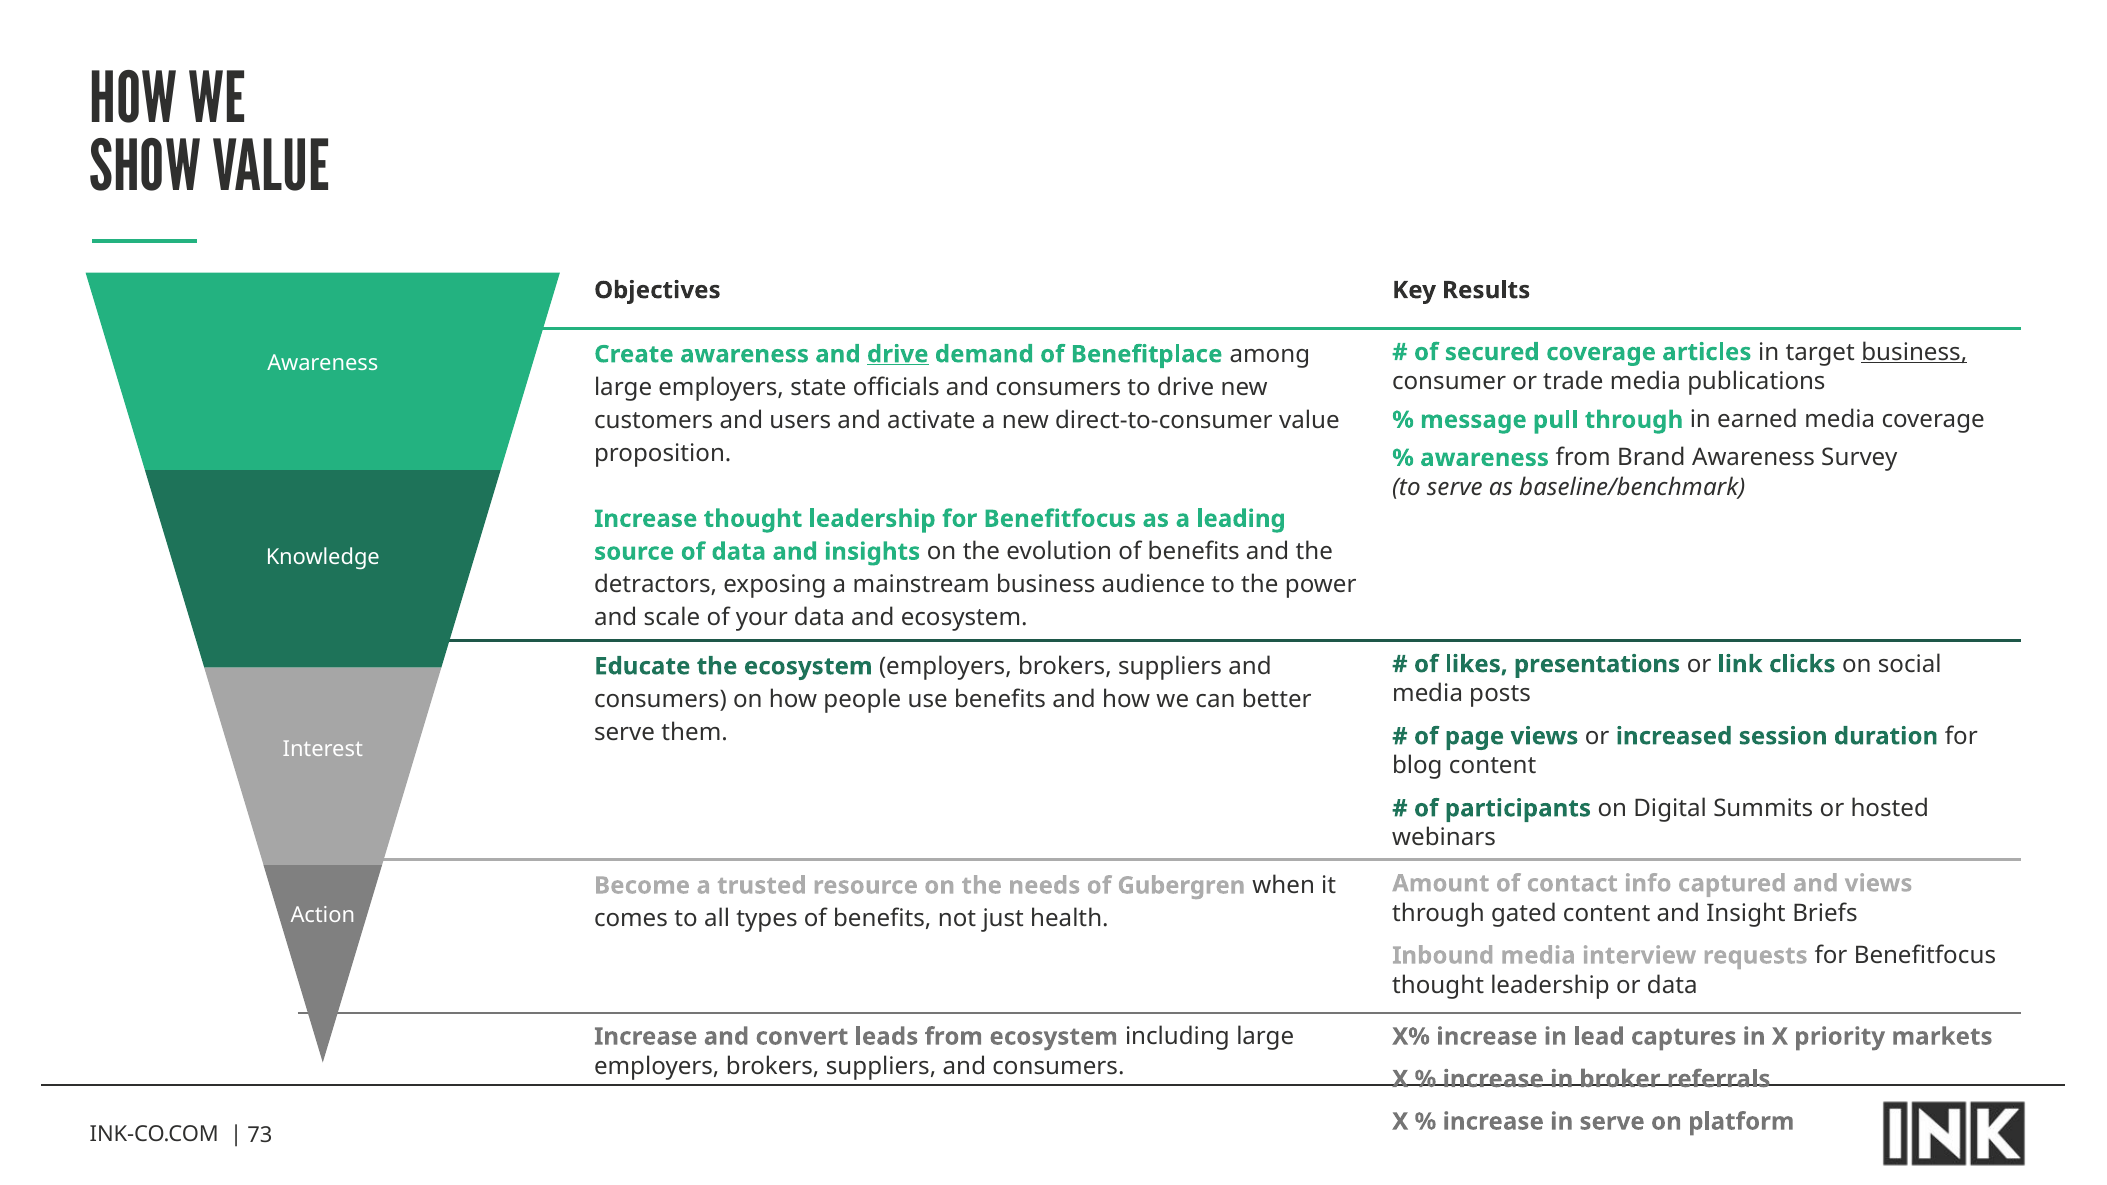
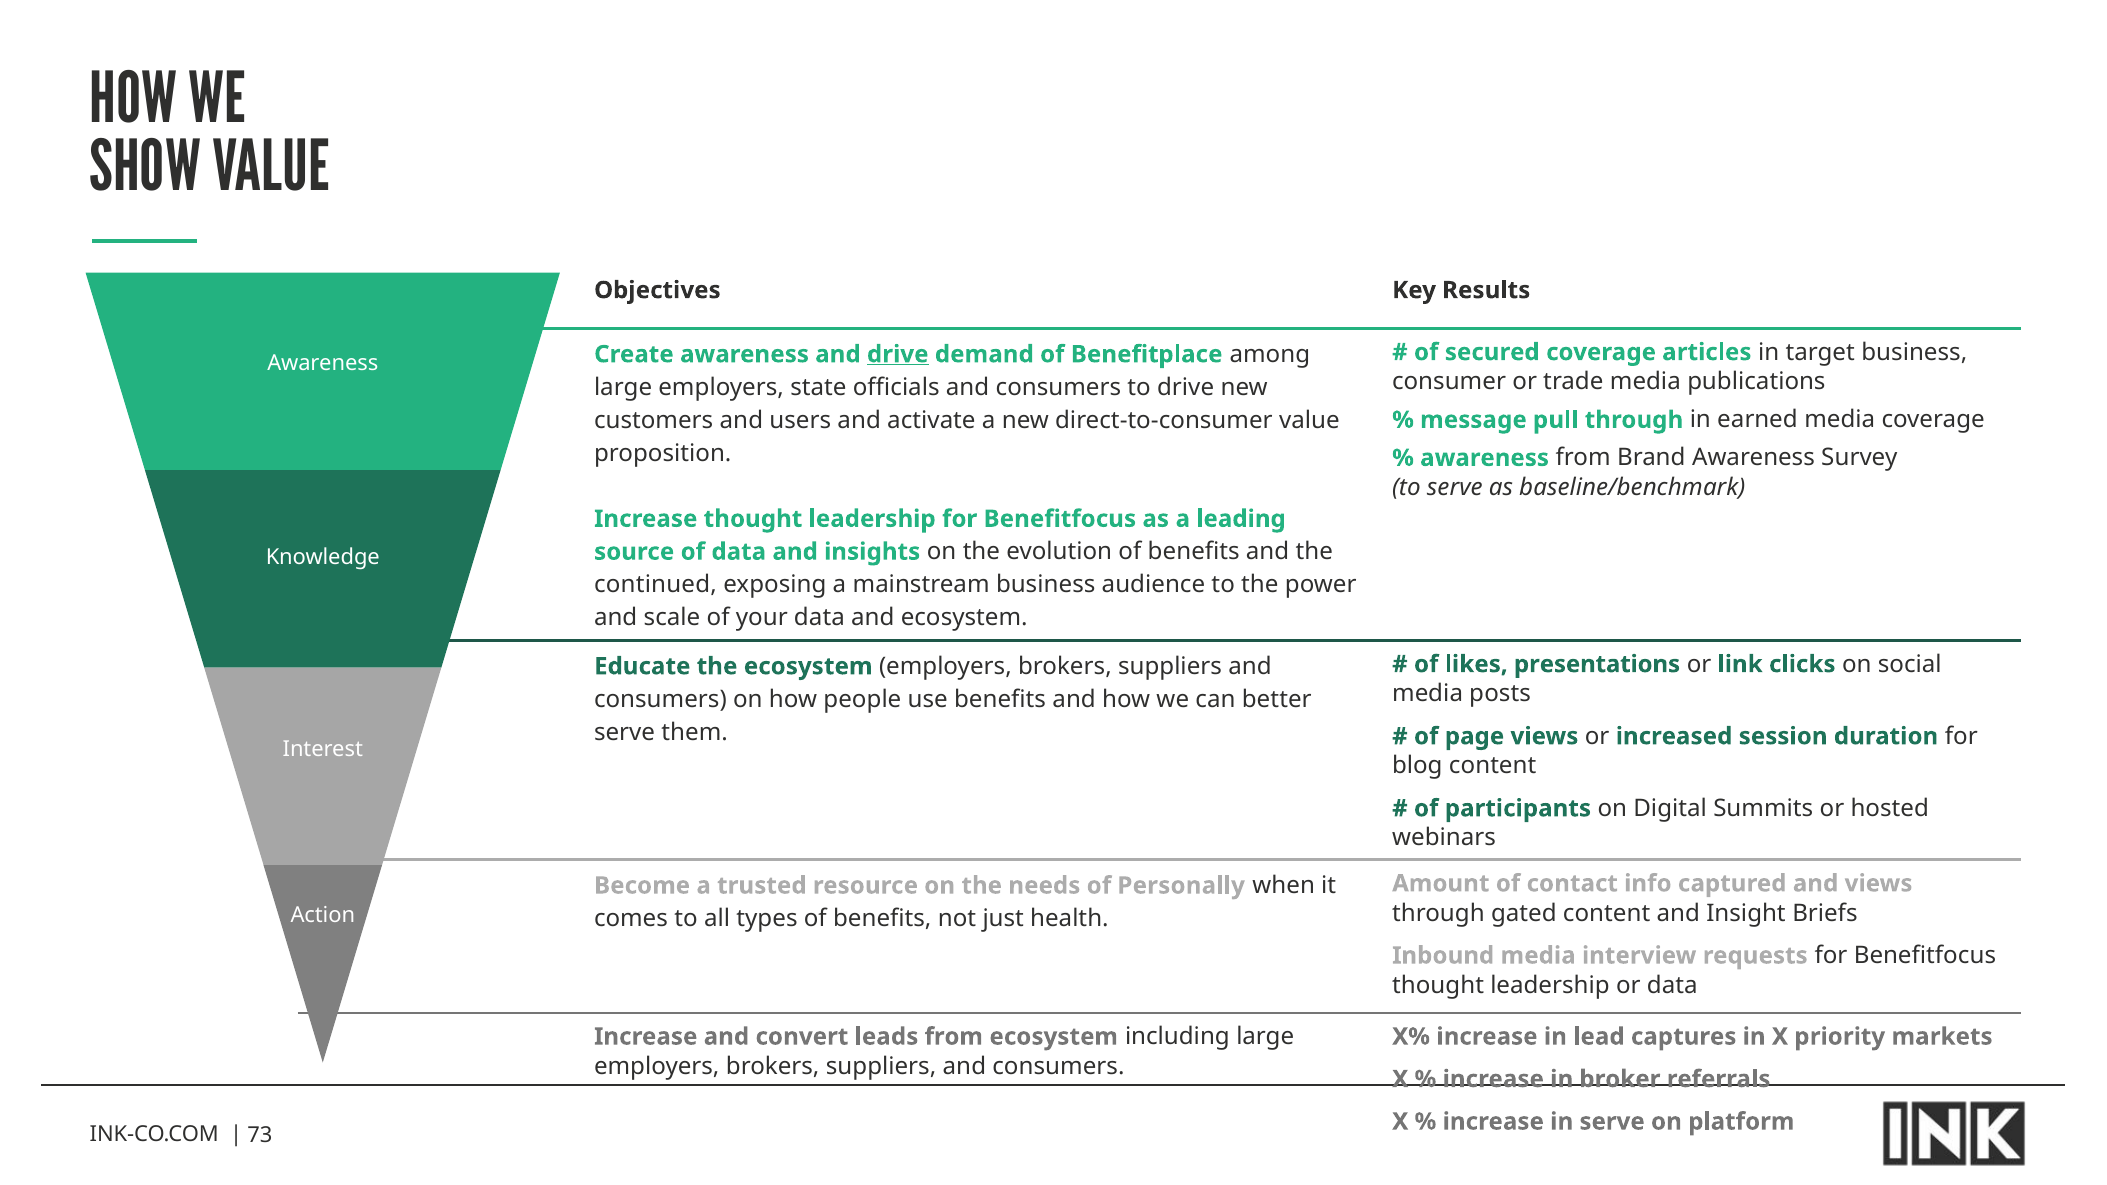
business at (1914, 352) underline: present -> none
detractors: detractors -> continued
Gubergren: Gubergren -> Personally
